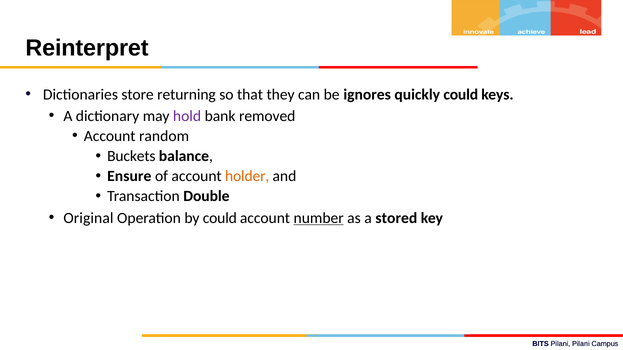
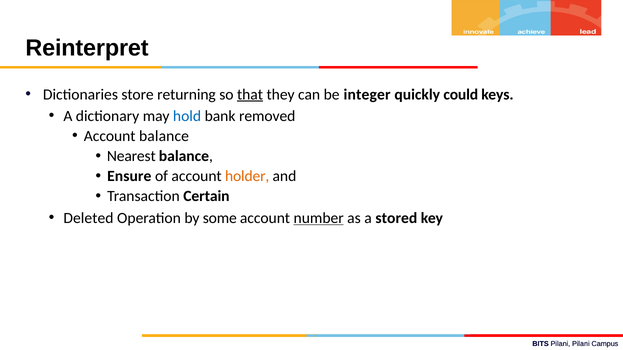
that underline: none -> present
ignores: ignores -> integer
hold colour: purple -> blue
Account random: random -> balance
Buckets: Buckets -> Nearest
Double: Double -> Certain
Original: Original -> Deleted
by could: could -> some
